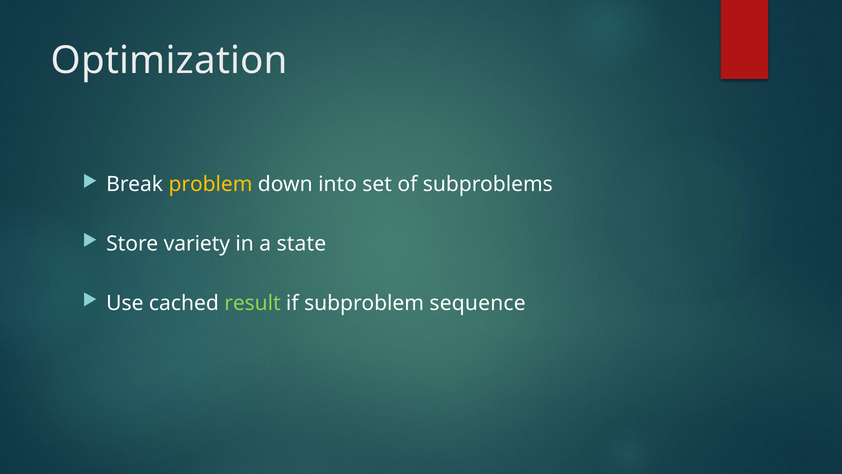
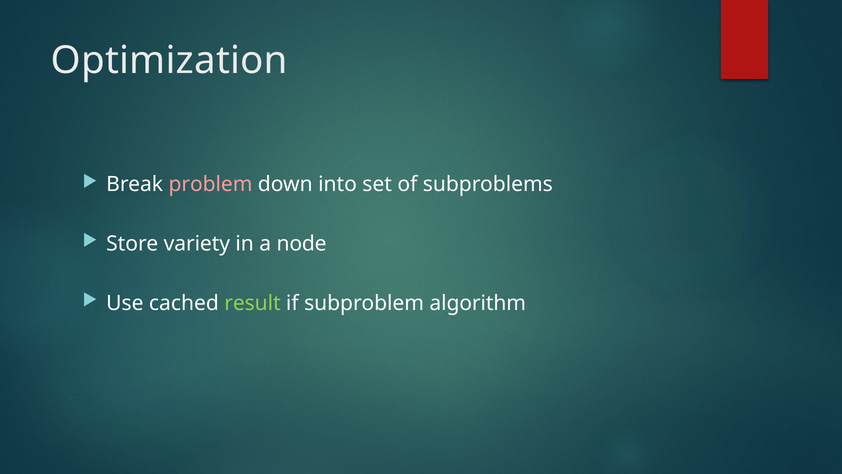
problem colour: yellow -> pink
state: state -> node
sequence: sequence -> algorithm
